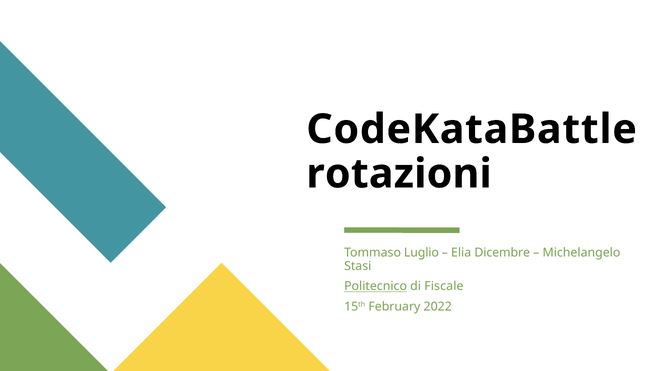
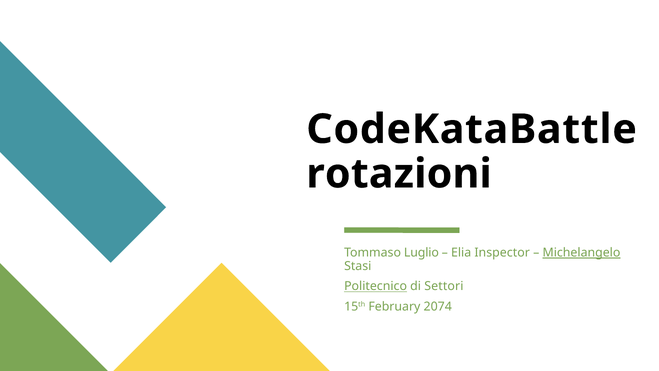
Dicembre: Dicembre -> Inspector
Michelangelo underline: none -> present
Fiscale: Fiscale -> Settori
2022: 2022 -> 2074
